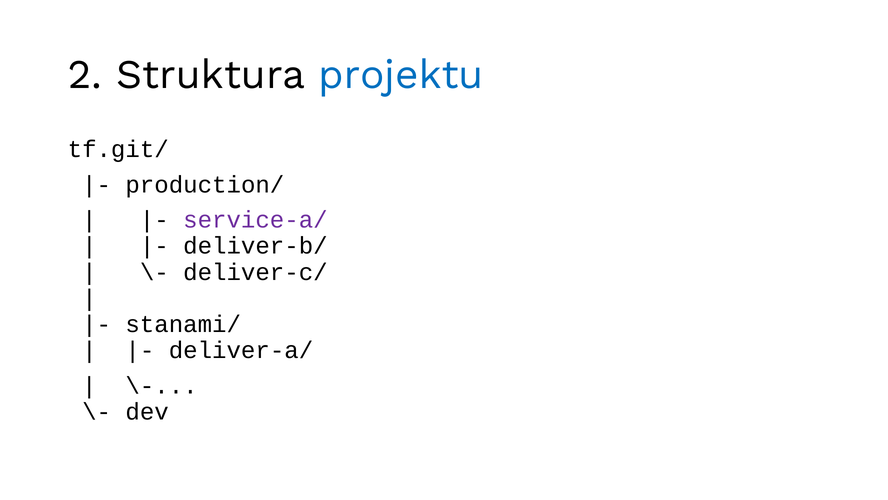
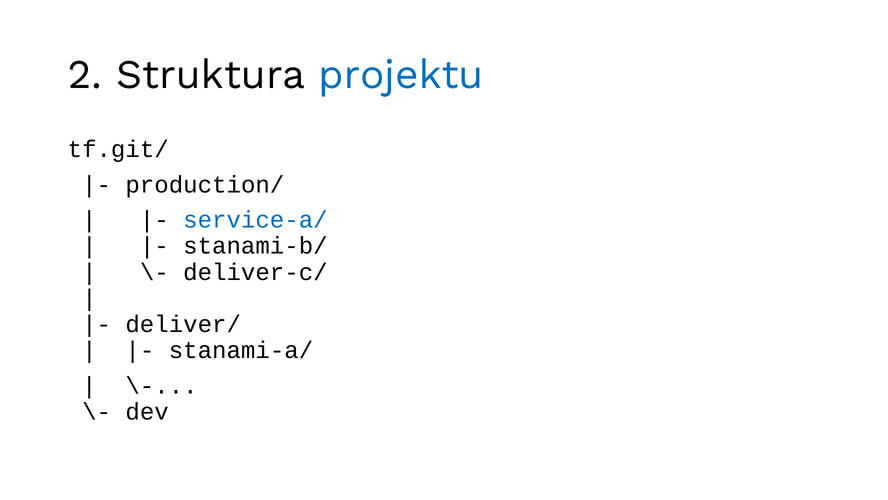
service-a/ colour: purple -> blue
deliver-b/: deliver-b/ -> stanami-b/
stanami/: stanami/ -> deliver/
deliver-a/: deliver-a/ -> stanami-a/
